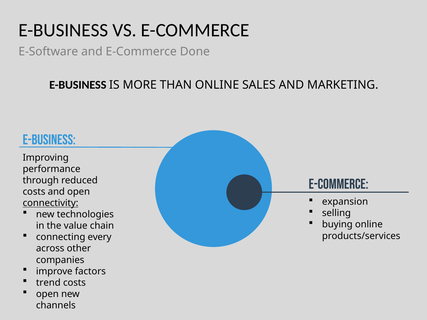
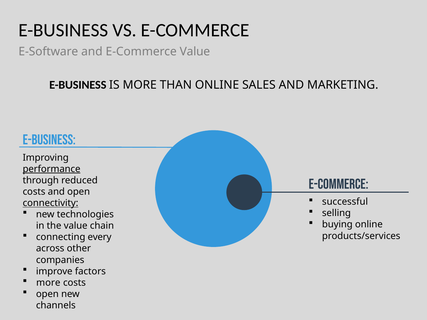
E-Commerce Done: Done -> Value
performance underline: none -> present
expansion: expansion -> successful
trend at (48, 283): trend -> more
